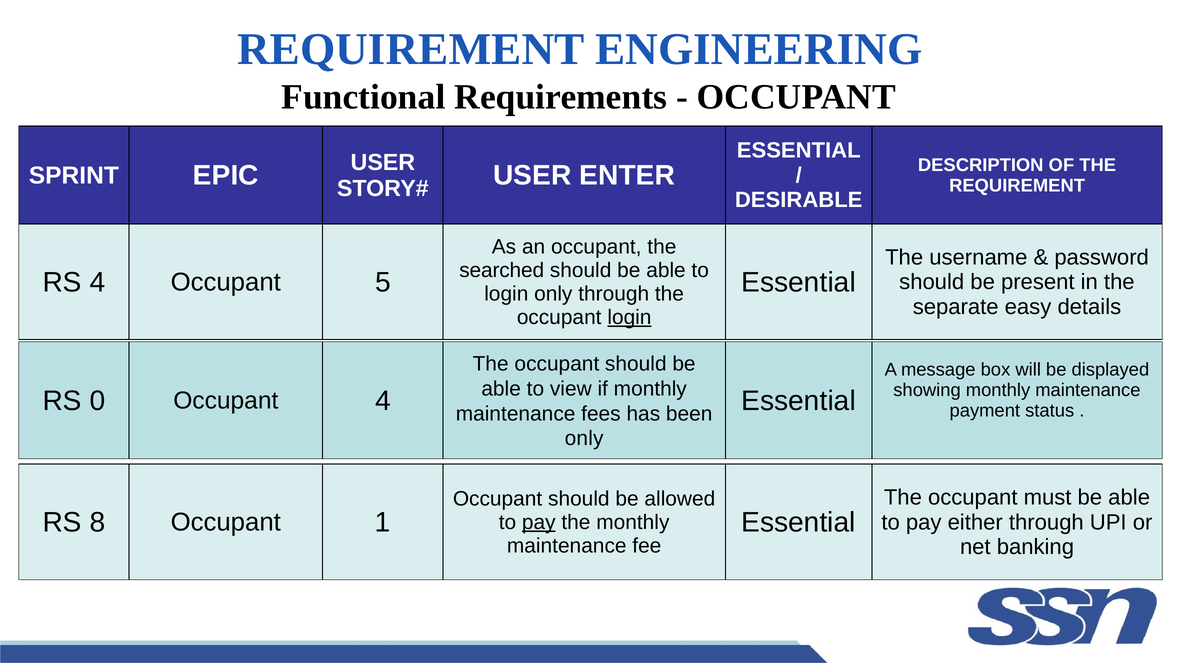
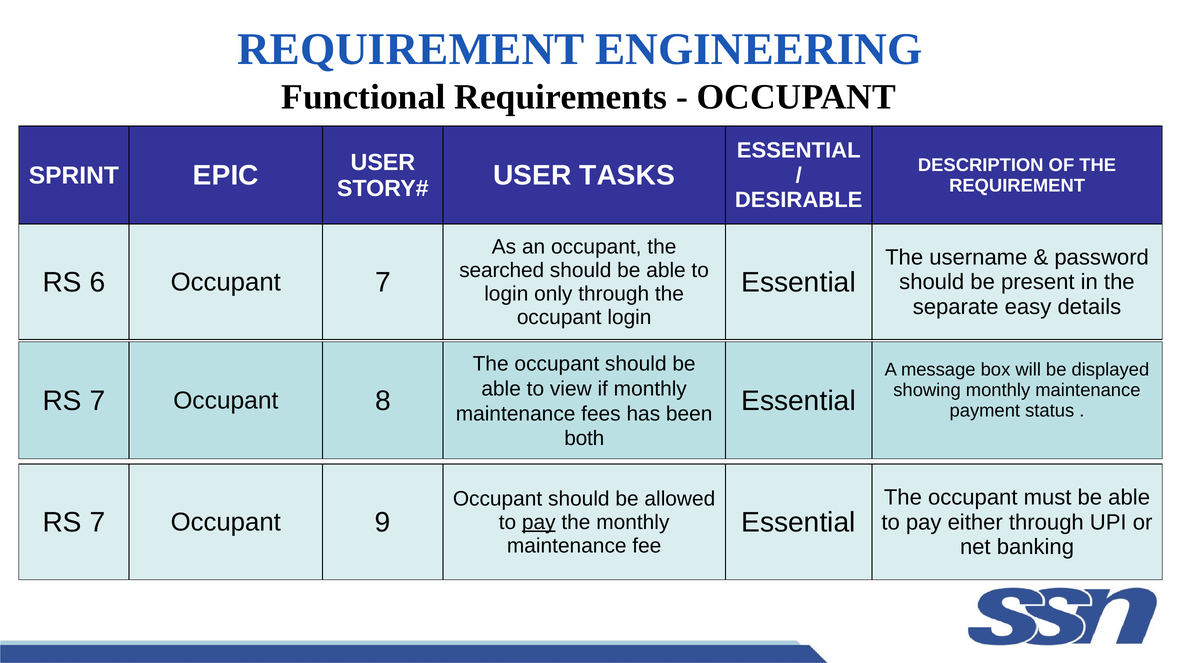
ENTER: ENTER -> TASKS
RS 4: 4 -> 6
Occupant 5: 5 -> 7
login at (629, 317) underline: present -> none
0 at (97, 400): 0 -> 7
Occupant 4: 4 -> 8
only at (584, 438): only -> both
8 at (97, 522): 8 -> 7
1: 1 -> 9
